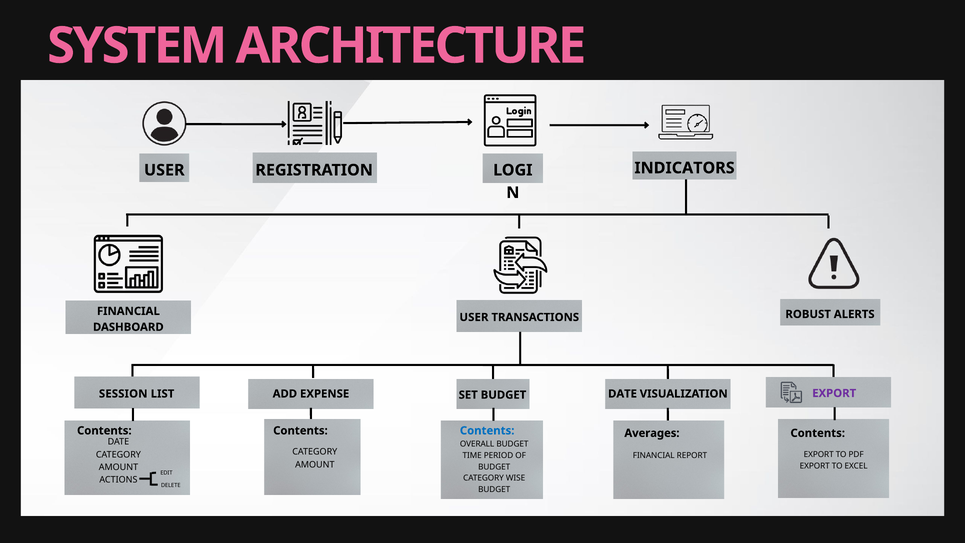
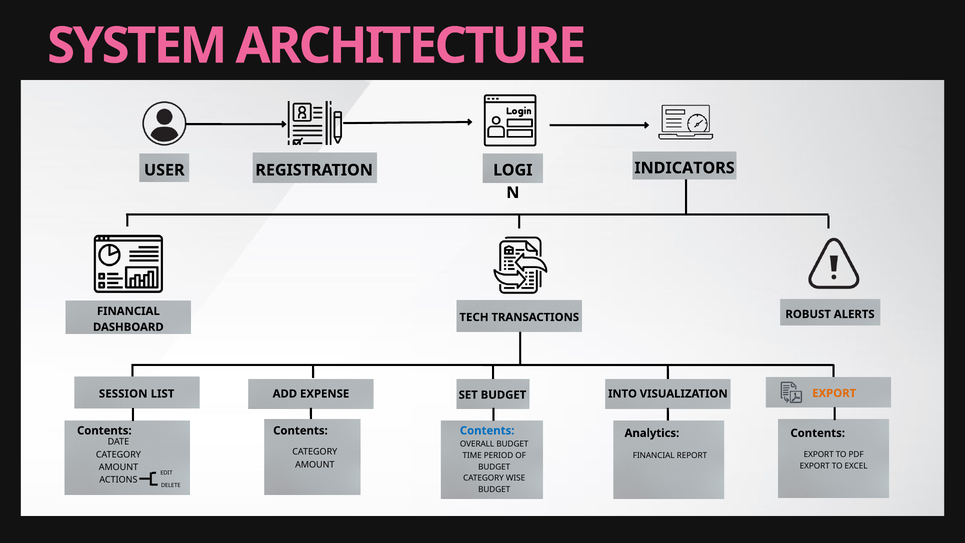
USER at (474, 317): USER -> TECH
BUDGET DATE: DATE -> INTO
EXPORT at (834, 393) colour: purple -> orange
Averages: Averages -> Analytics
